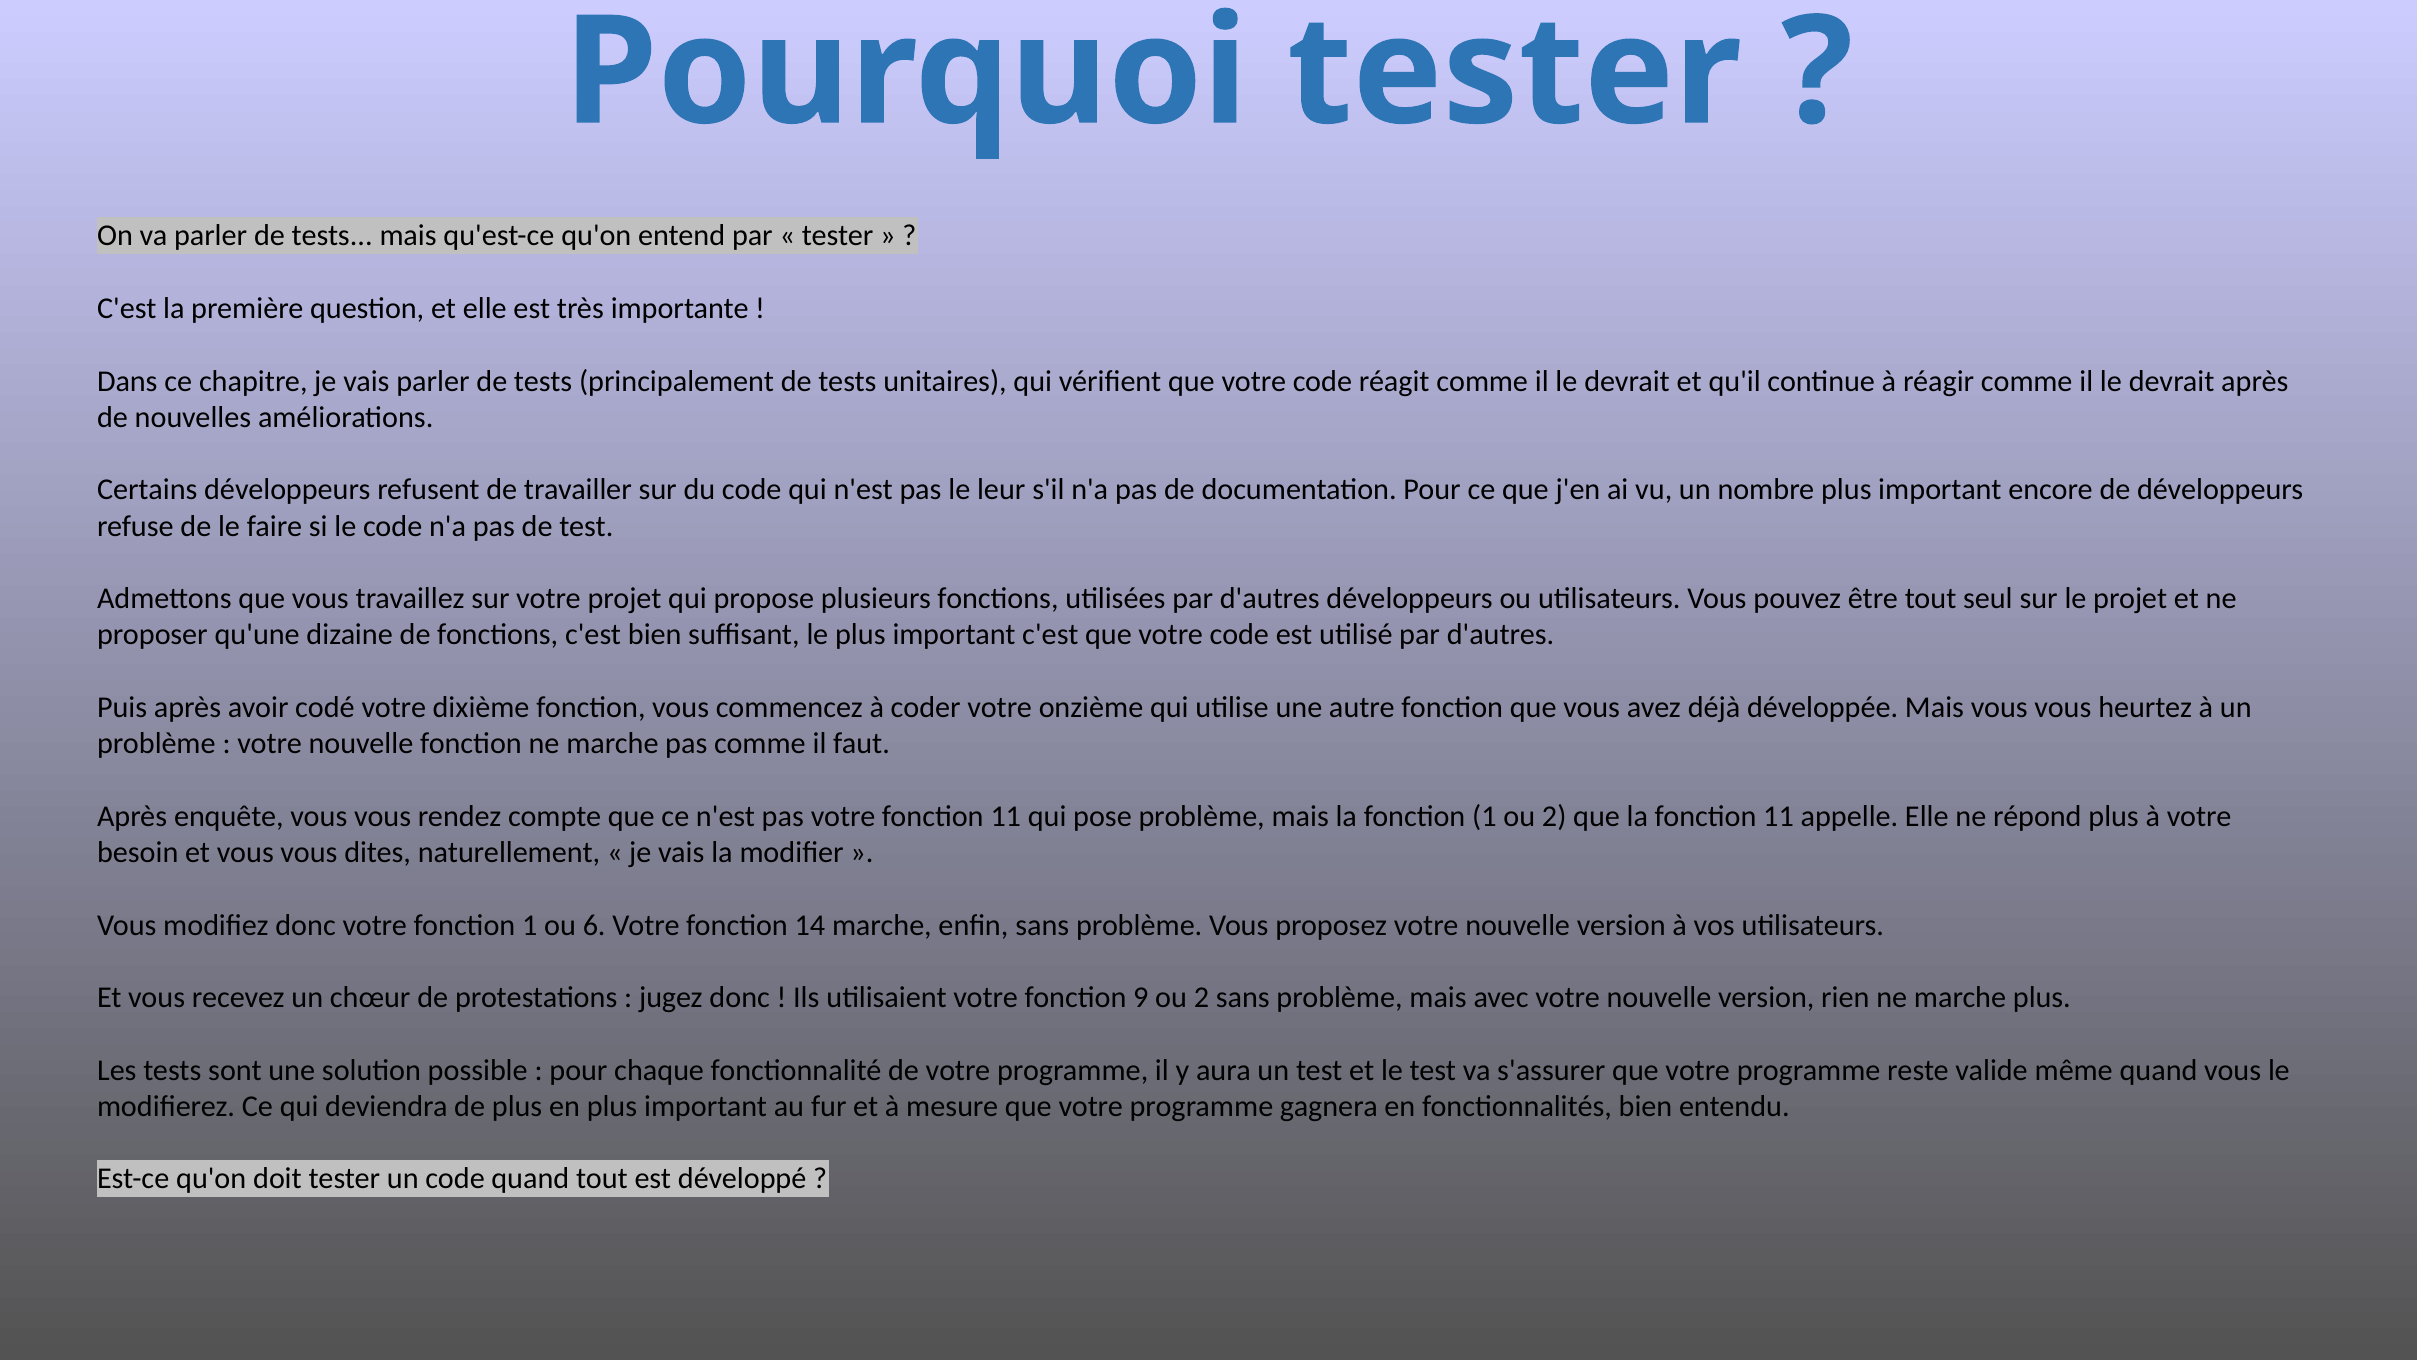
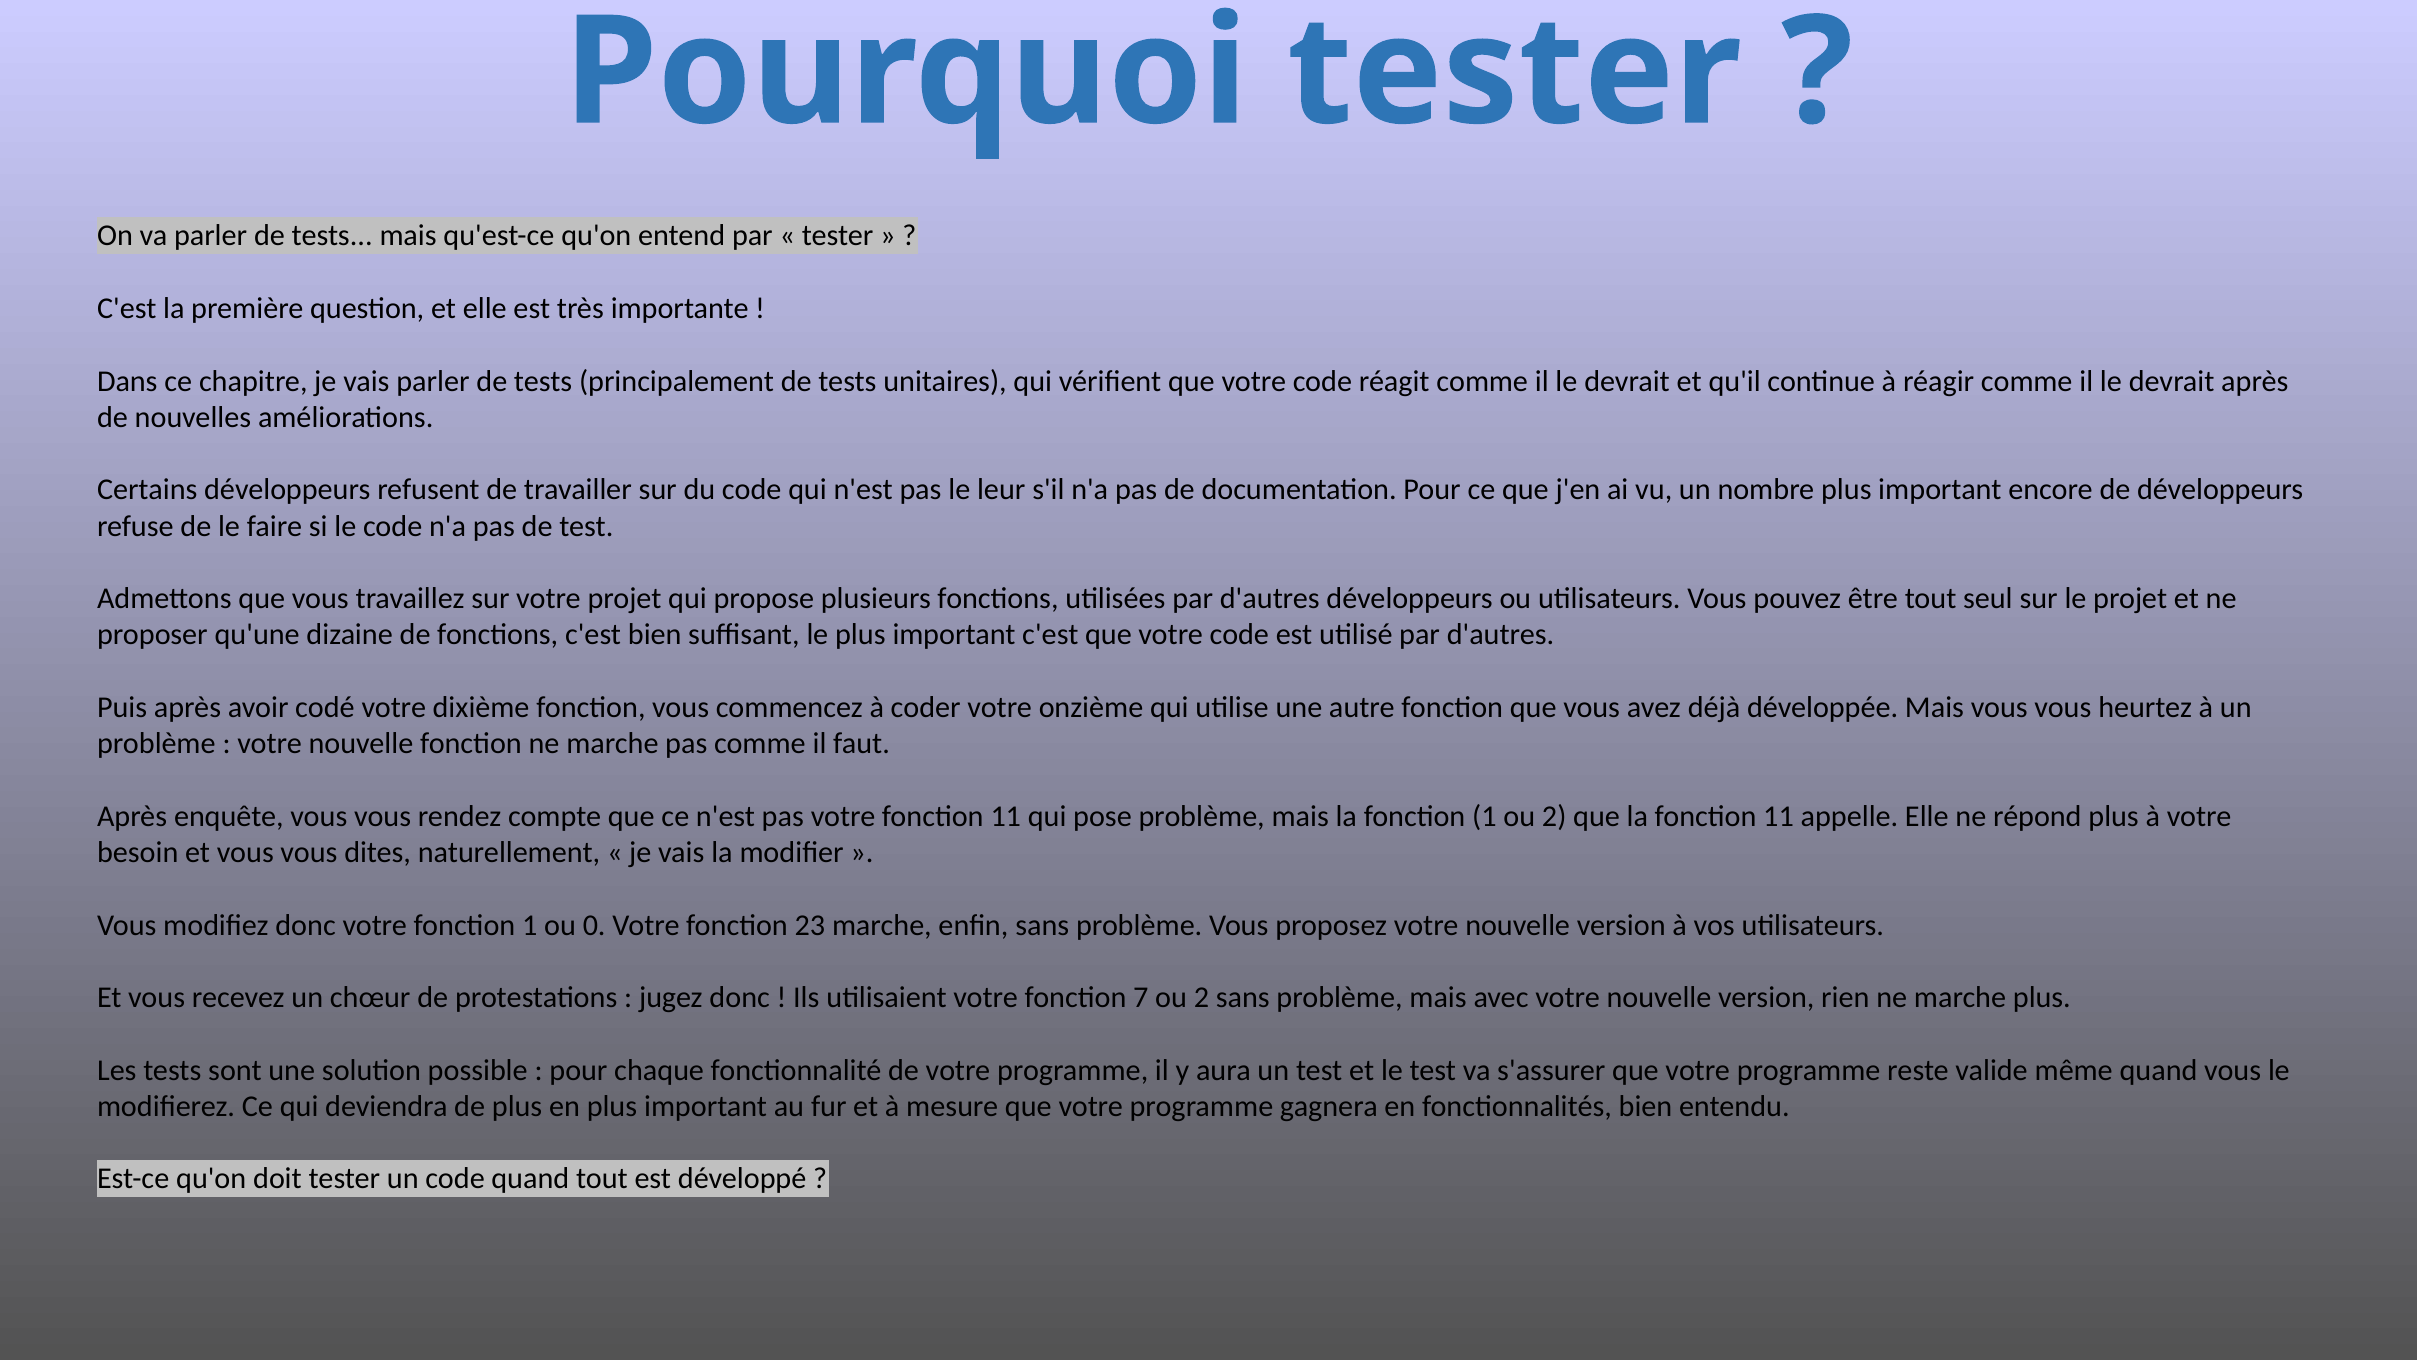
6: 6 -> 0
14: 14 -> 23
9: 9 -> 7
